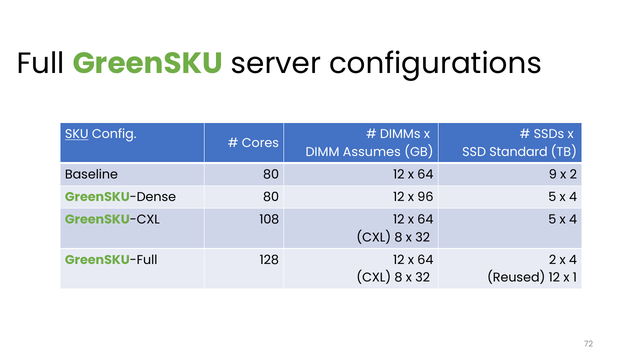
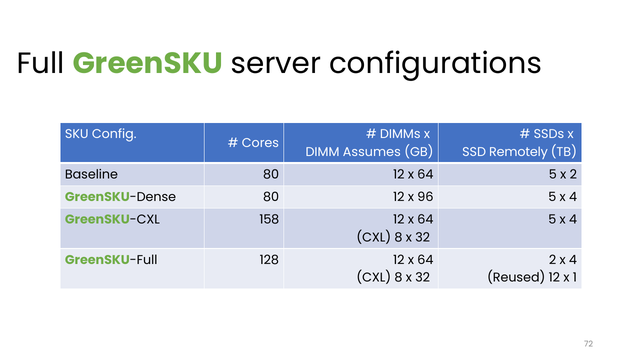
SKU underline: present -> none
Standard: Standard -> Remotely
64 9: 9 -> 5
108: 108 -> 158
